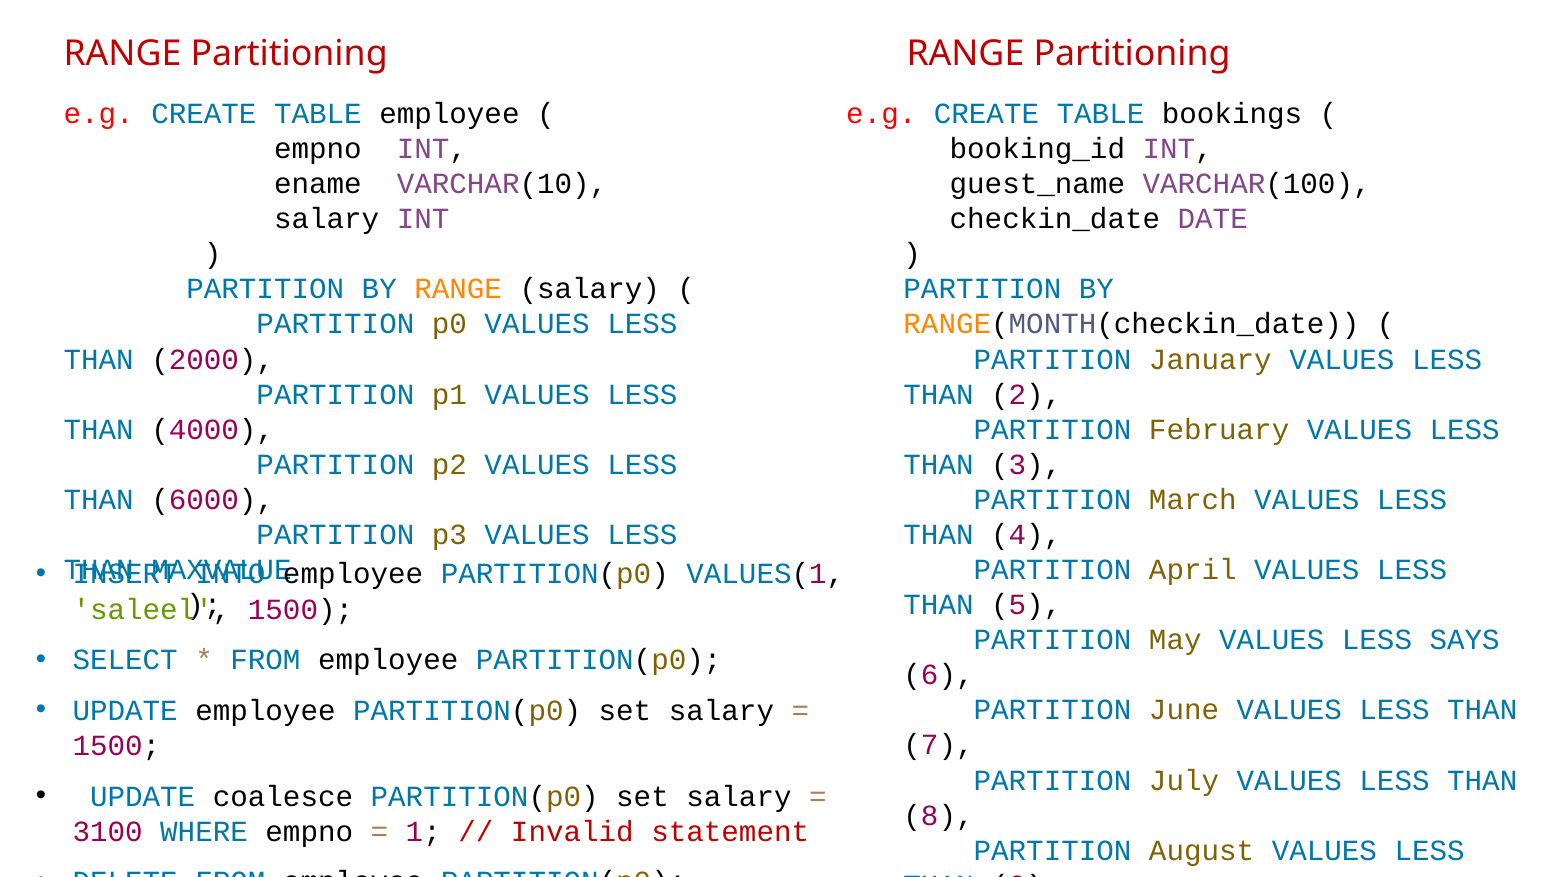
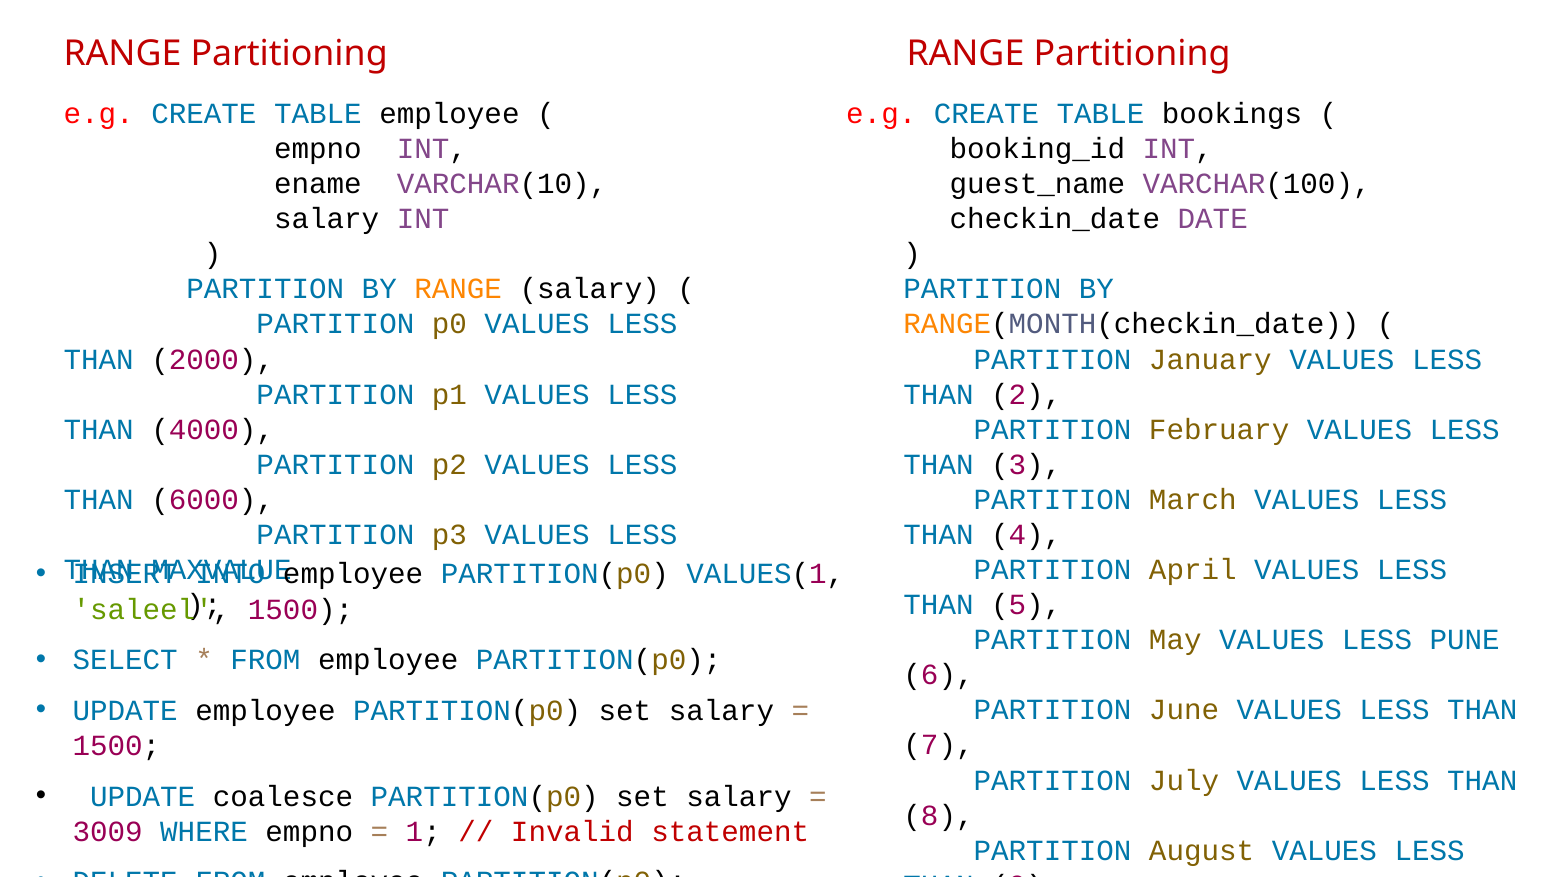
SAYS: SAYS -> PUNE
3100: 3100 -> 3009
